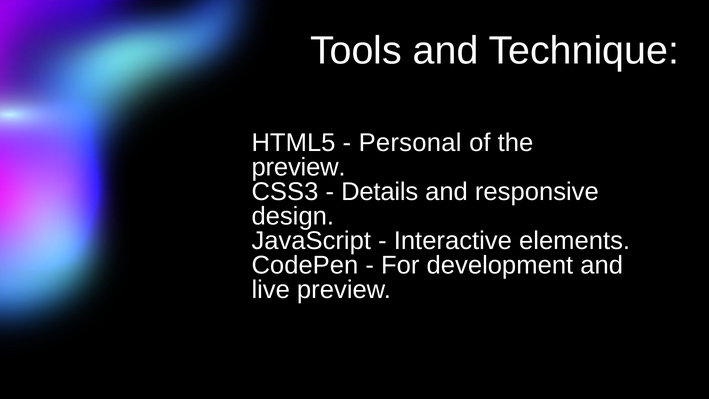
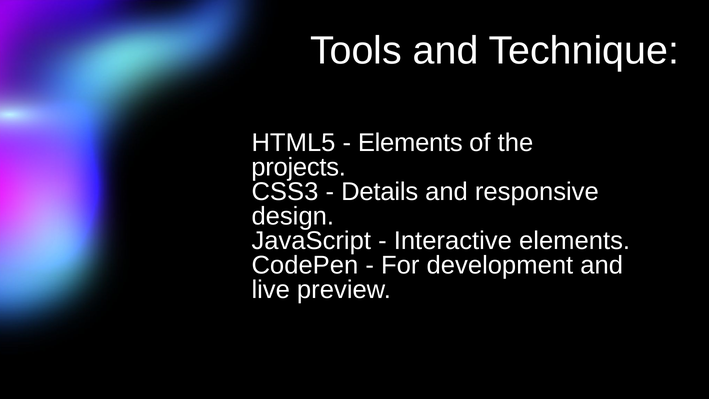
Personal at (410, 143): Personal -> Elements
preview at (299, 167): preview -> projects
